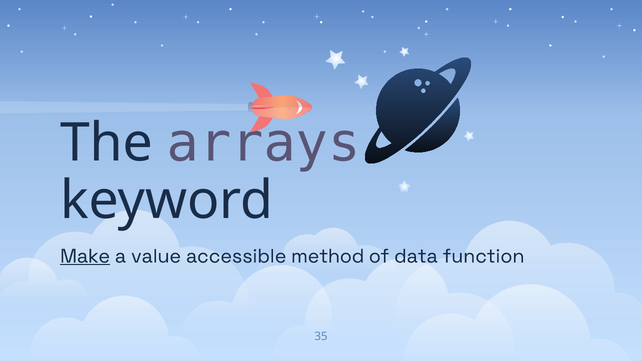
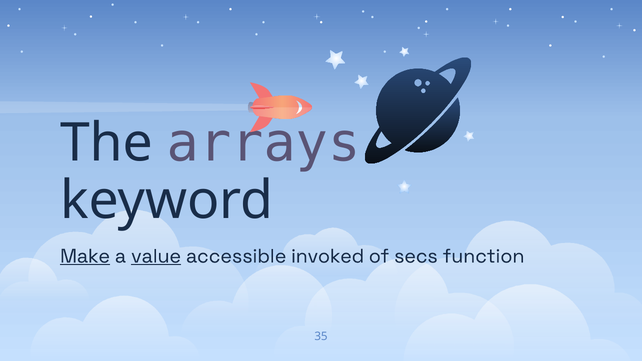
value underline: none -> present
method: method -> invoked
data: data -> secs
